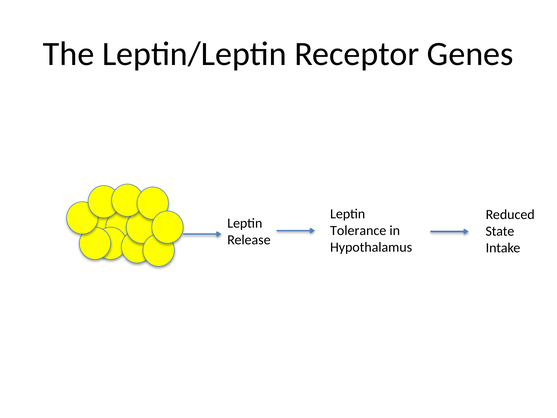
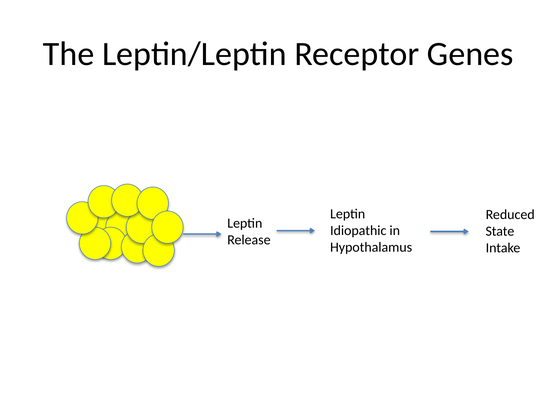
Tolerance: Tolerance -> Idiopathic
